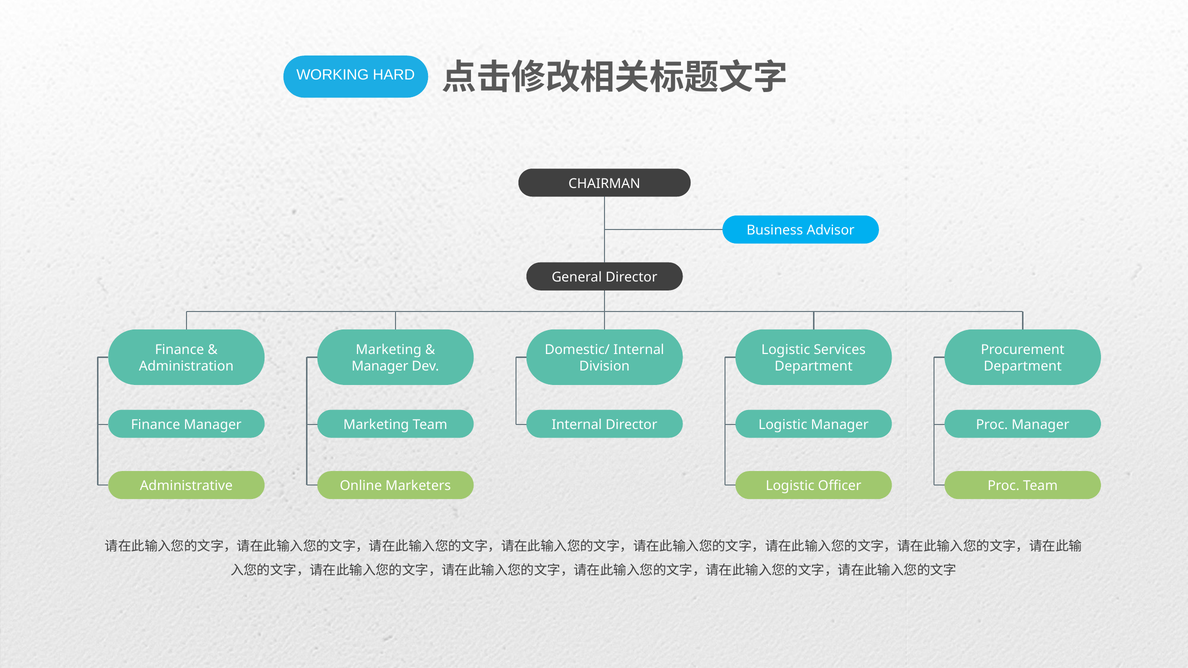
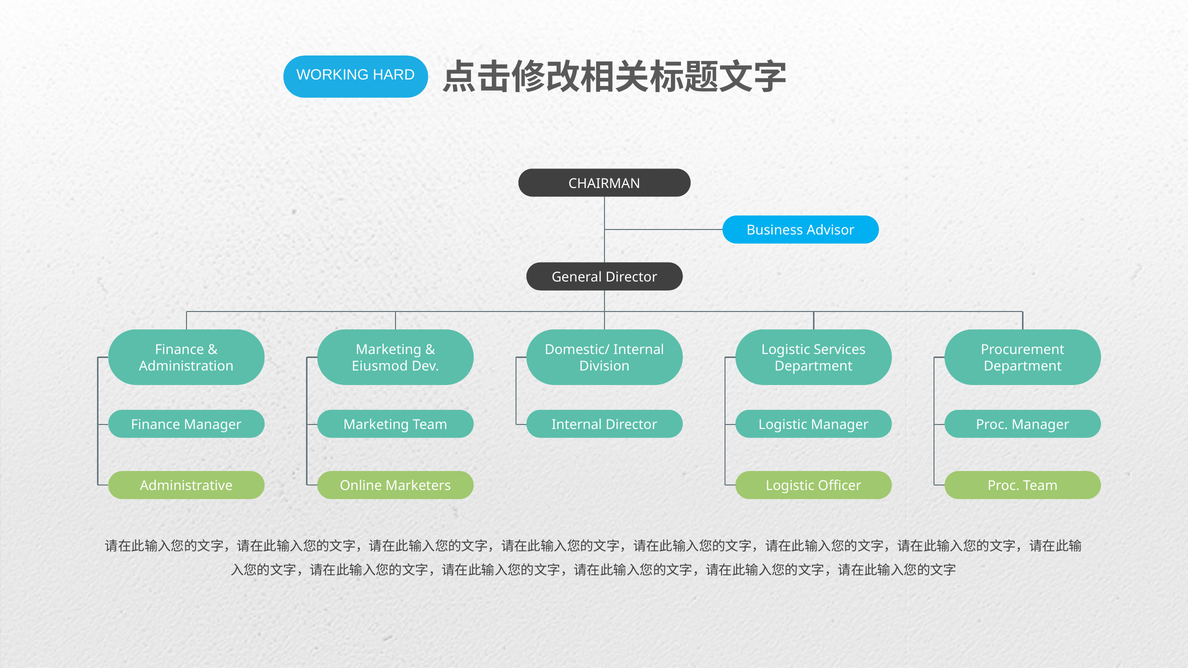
Manager at (380, 366): Manager -> Eiusmod
